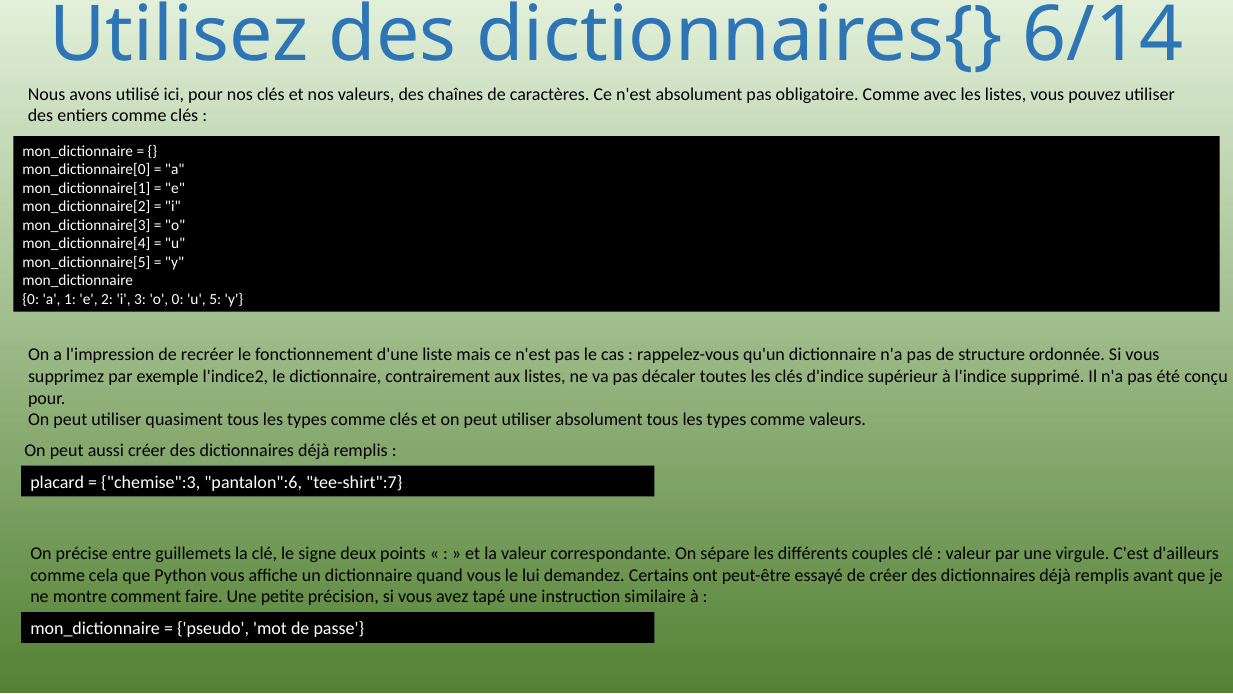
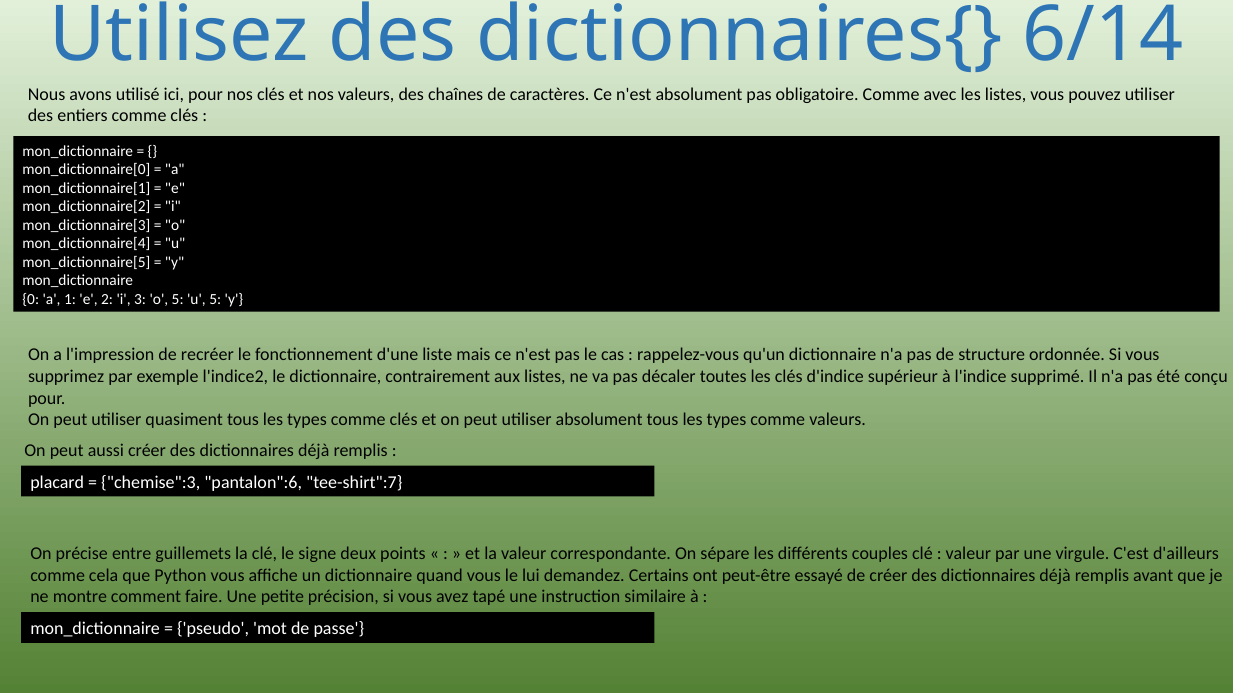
o 0: 0 -> 5
